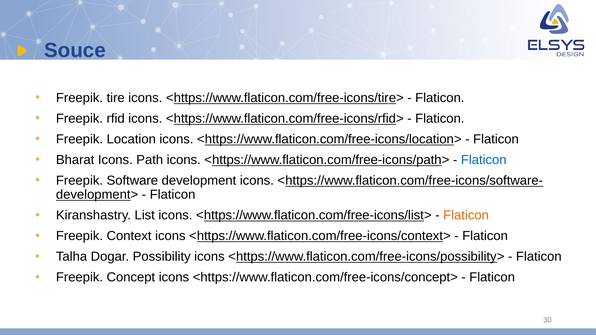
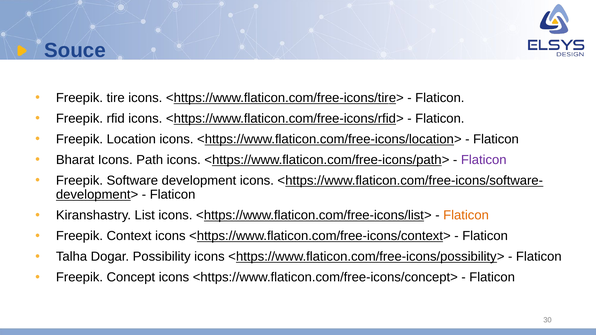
Flaticon at (484, 160) colour: blue -> purple
